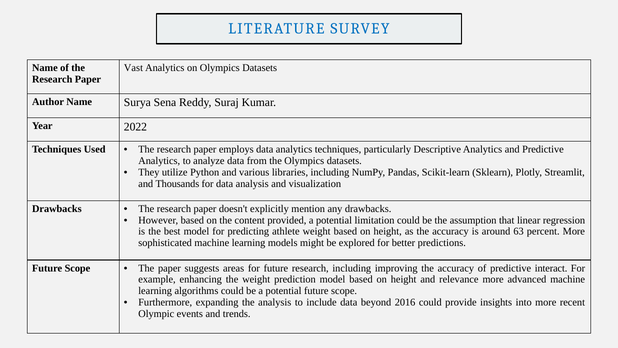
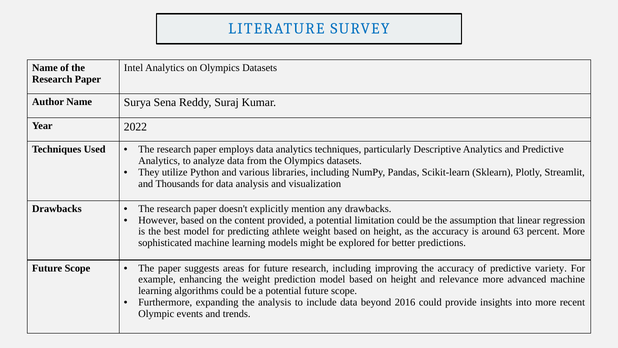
Vast: Vast -> Intel
interact: interact -> variety
